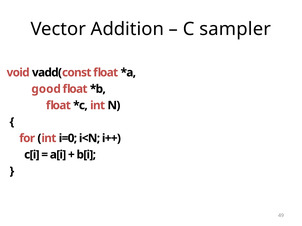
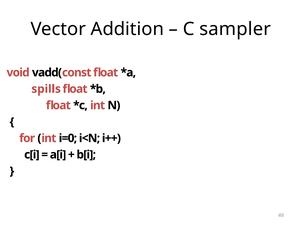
good: good -> spills
